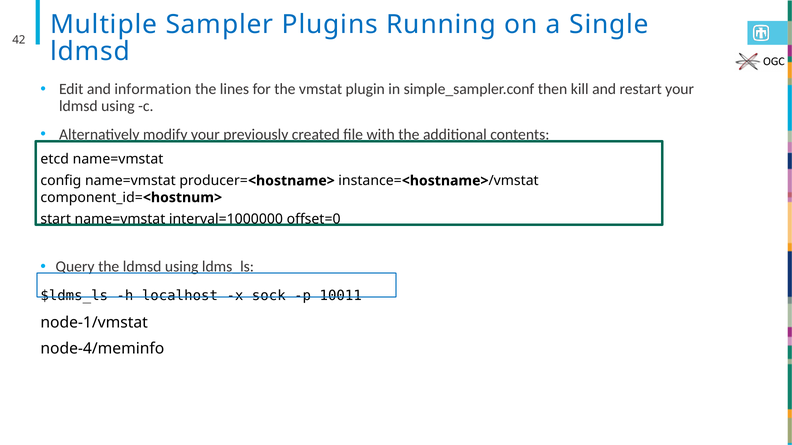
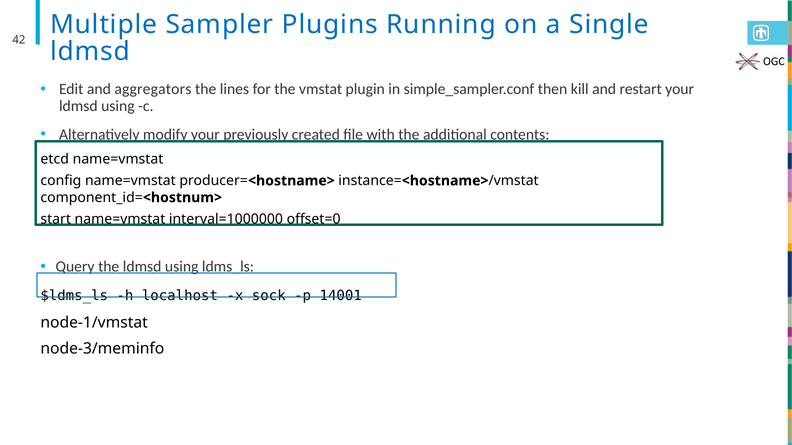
information: information -> aggregators
10011: 10011 -> 14001
node-4/meminfo: node-4/meminfo -> node-3/meminfo
